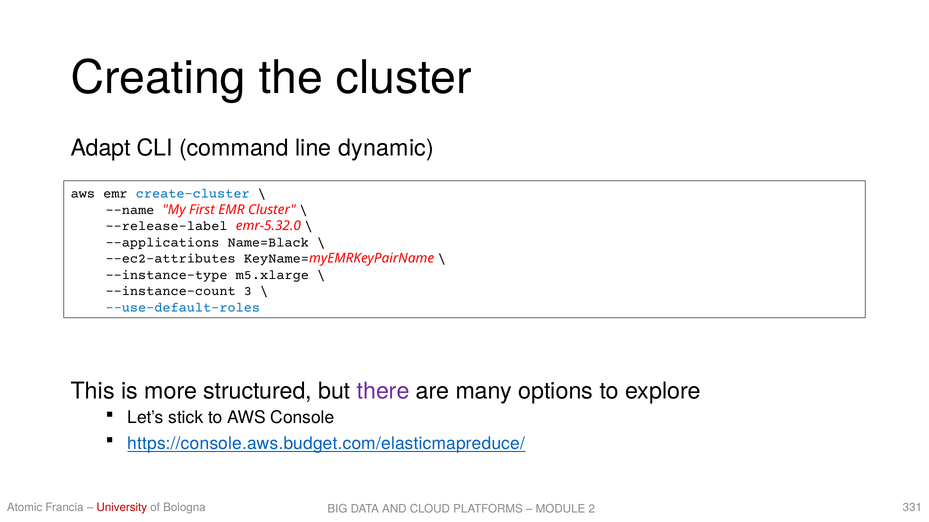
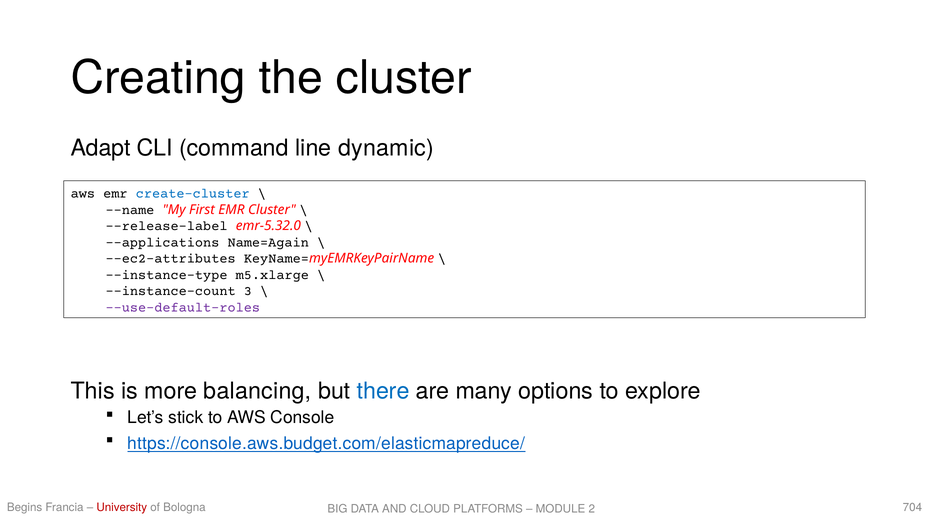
Name=Black: Name=Black -> Name=Again
--use-default-roles colour: blue -> purple
structured: structured -> balancing
there colour: purple -> blue
Atomic: Atomic -> Begins
331: 331 -> 704
